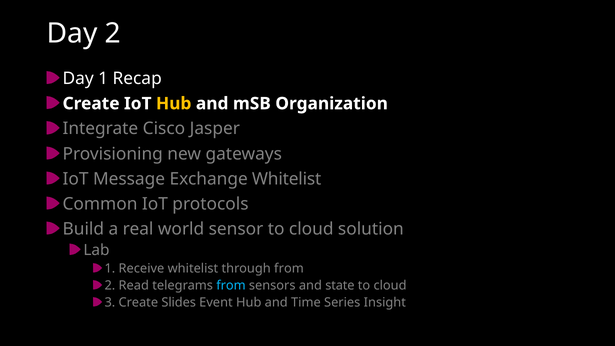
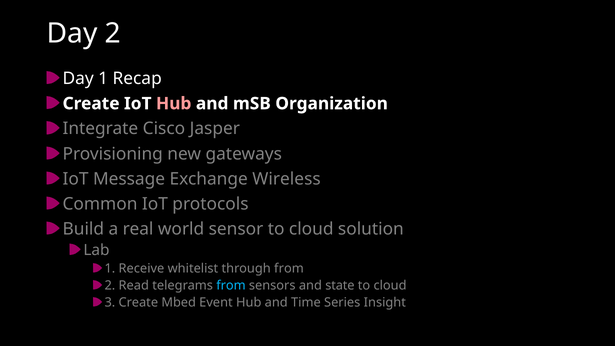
Hub at (174, 104) colour: yellow -> pink
Exchange Whitelist: Whitelist -> Wireless
Slides: Slides -> Mbed
